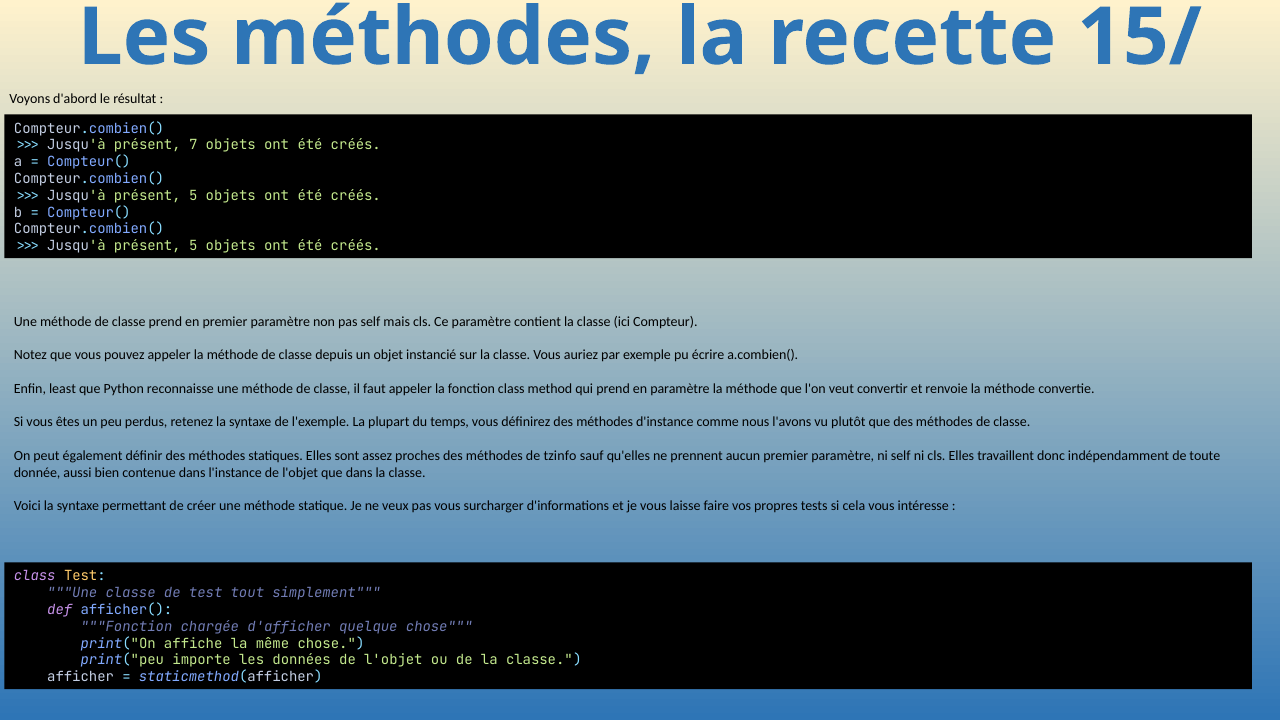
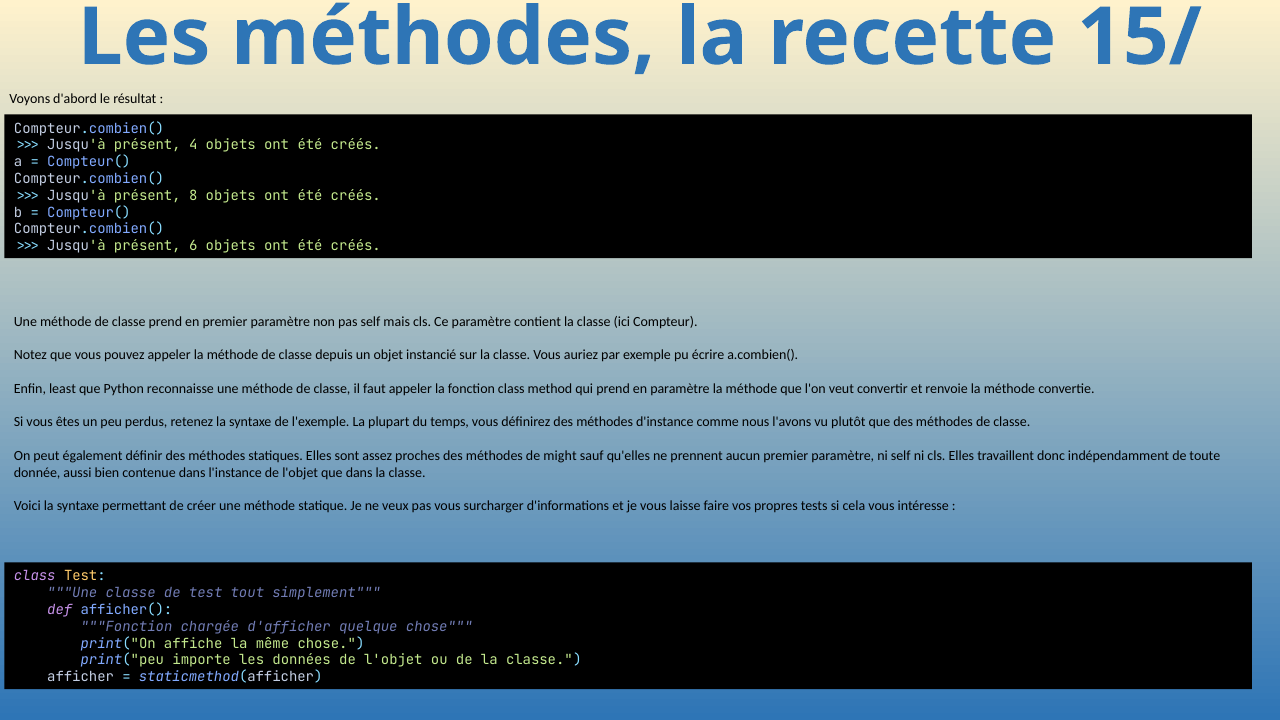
7: 7 -> 4
5 at (193, 196): 5 -> 8
5 at (193, 246): 5 -> 6
tzinfo: tzinfo -> might
